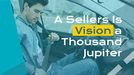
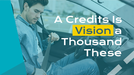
Sellers: Sellers -> Credits
Jupiter: Jupiter -> These
